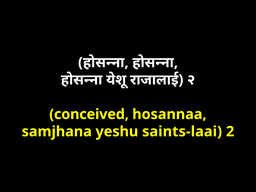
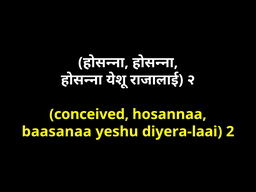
samjhana: samjhana -> baasanaa
saints-laai: saints-laai -> diyera-laai
